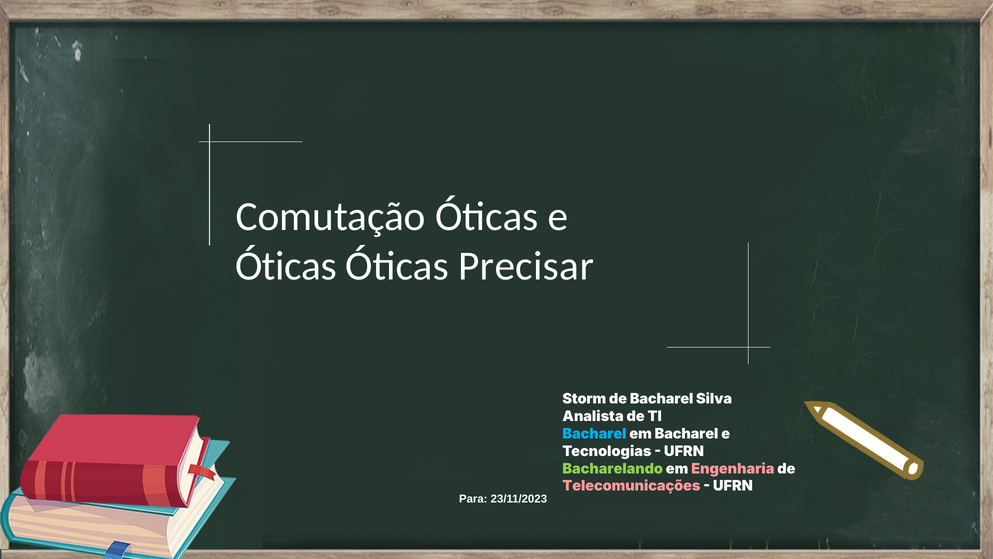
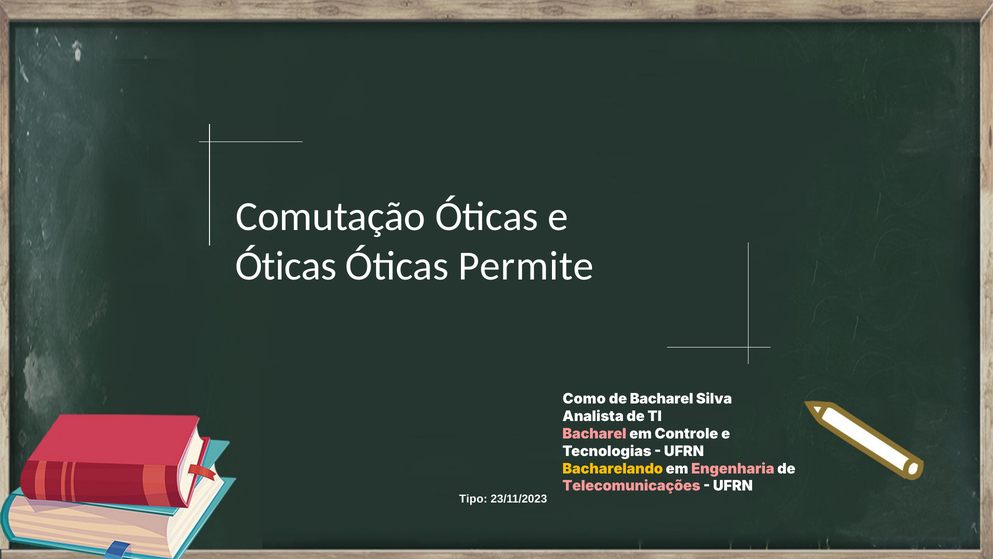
Precisar: Precisar -> Permite
Storm: Storm -> Como
Bacharel at (594, 434) colour: light blue -> pink
em Bacharel: Bacharel -> Controle
Bacharelando colour: light green -> yellow
Para: Para -> Tipo
